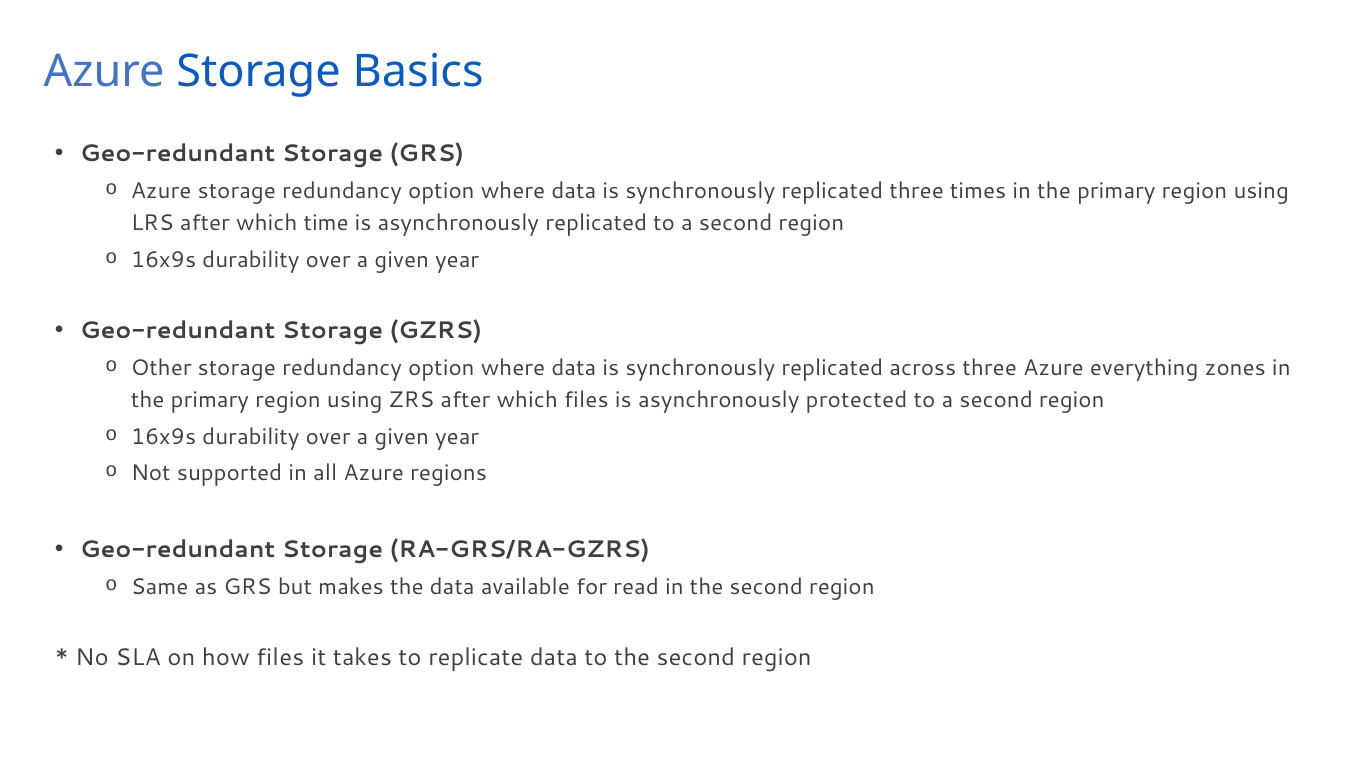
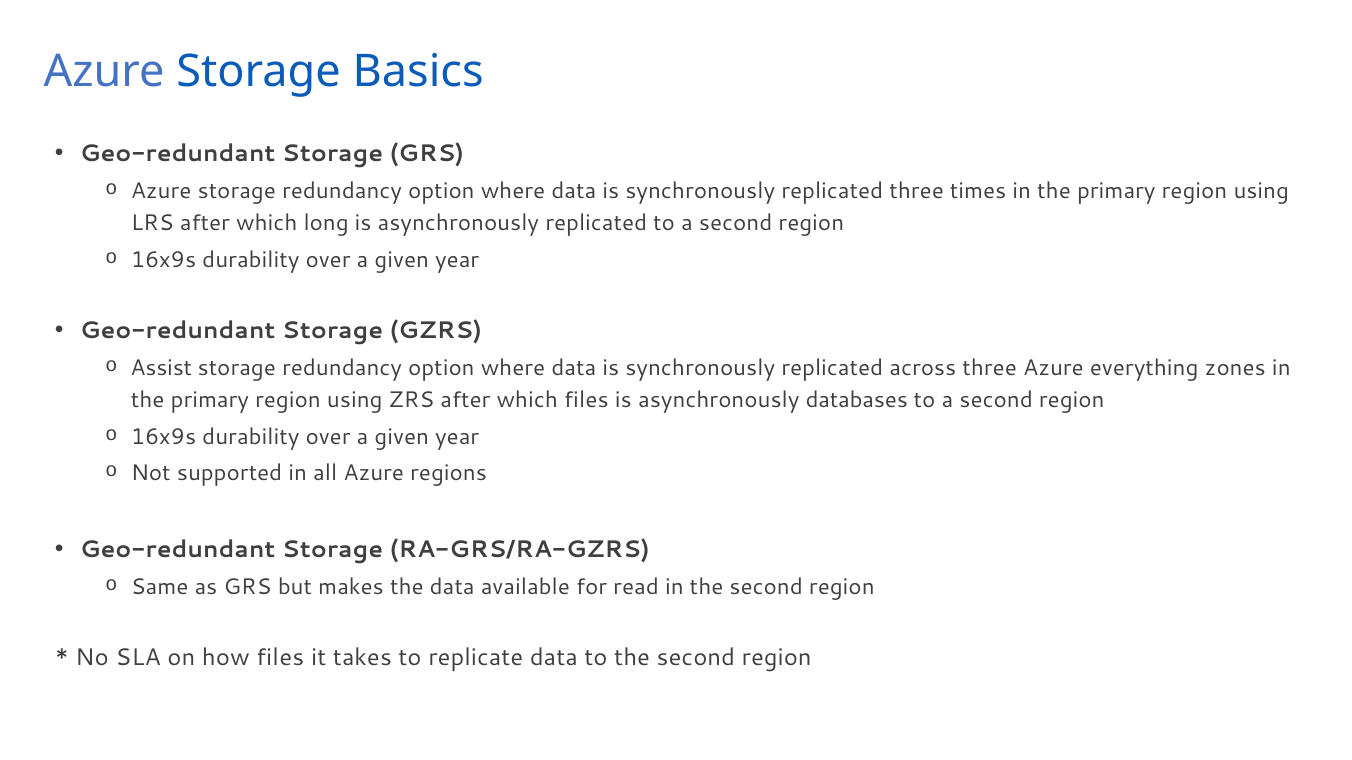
time: time -> long
Other: Other -> Assist
protected: protected -> databases
